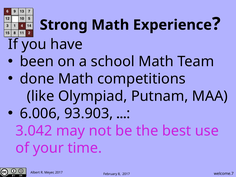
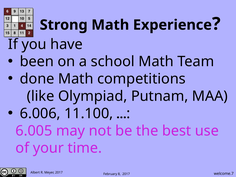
93.903: 93.903 -> 11.100
3.042: 3.042 -> 6.005
